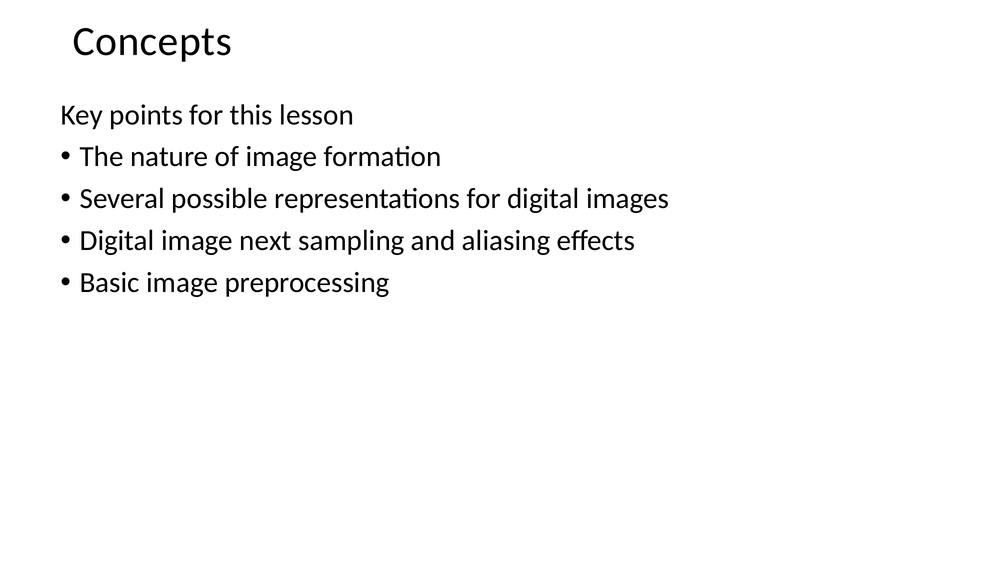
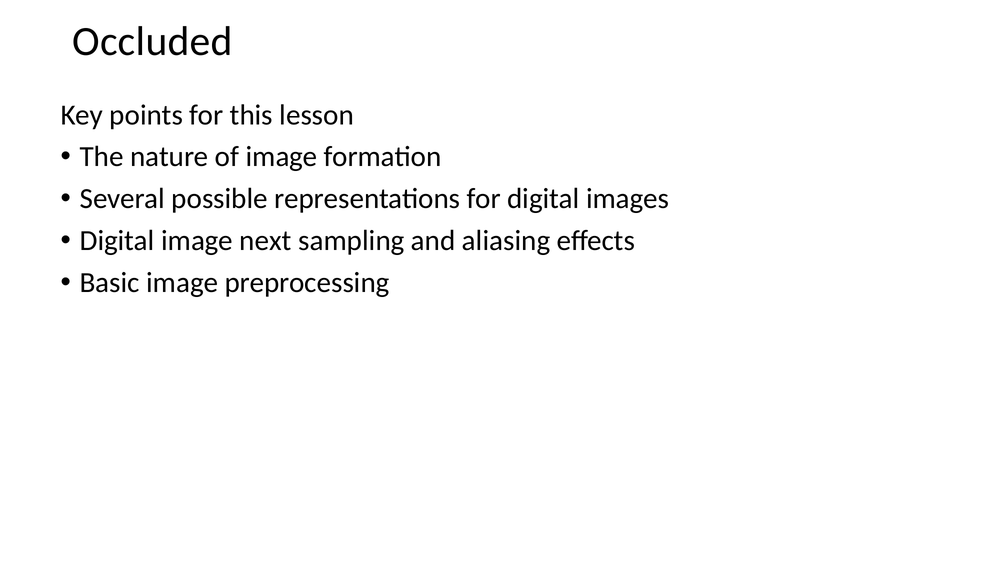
Concepts: Concepts -> Occluded
